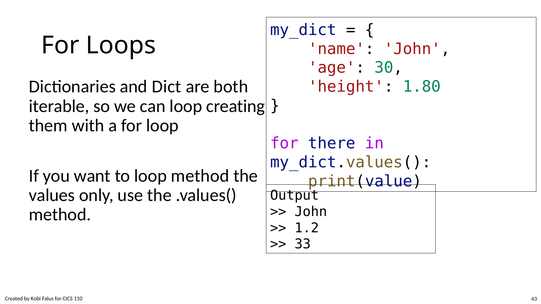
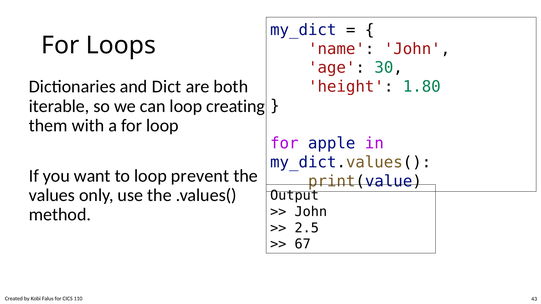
there: there -> apple
loop method: method -> prevent
1.2: 1.2 -> 2.5
33: 33 -> 67
